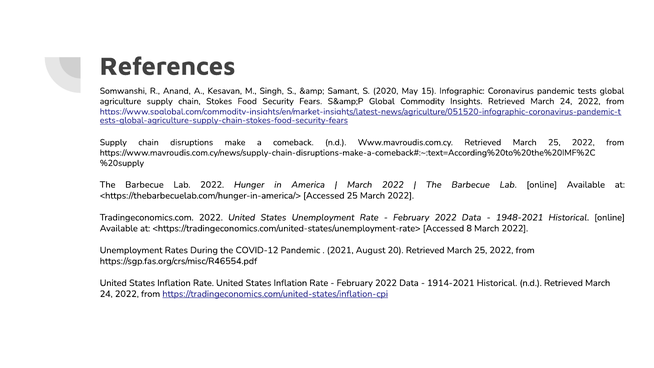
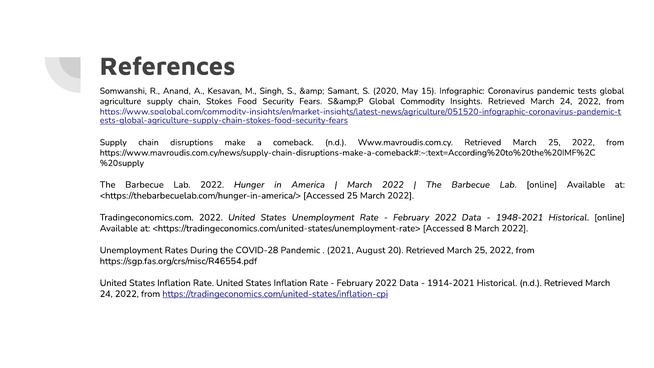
COVID-12: COVID-12 -> COVID-28
